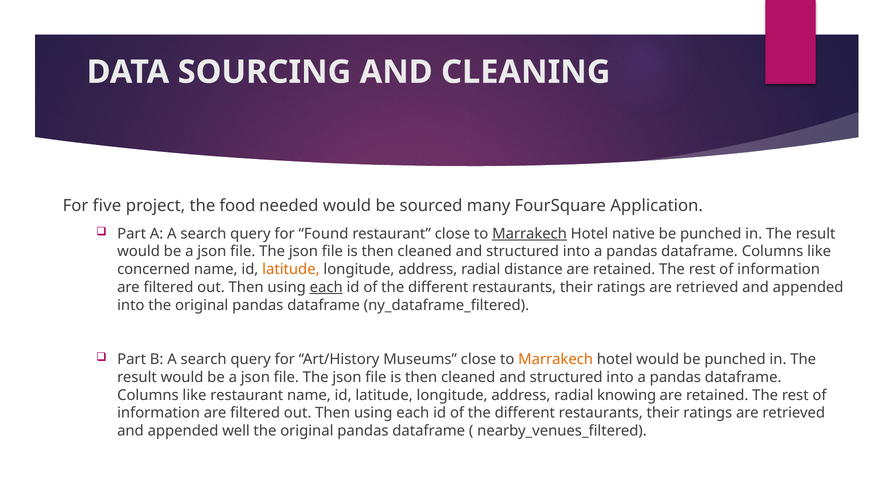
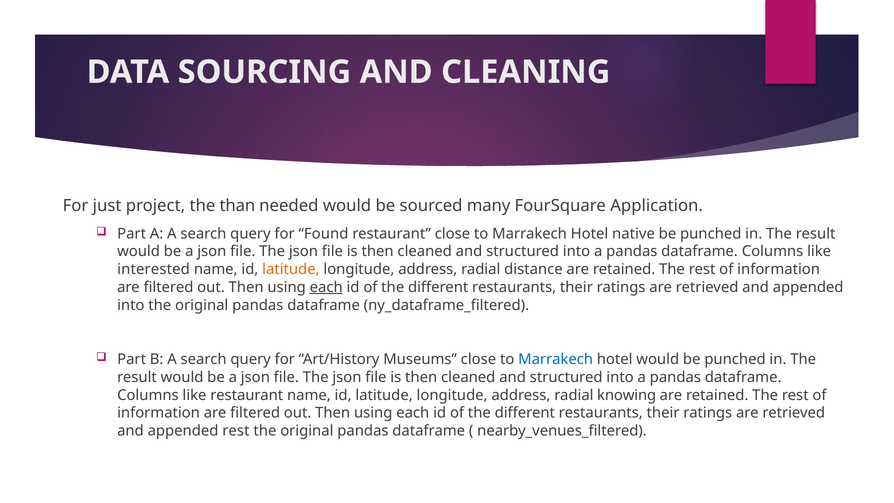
five: five -> just
food: food -> than
Marrakech at (530, 234) underline: present -> none
concerned: concerned -> interested
Marrakech at (556, 359) colour: orange -> blue
appended well: well -> rest
